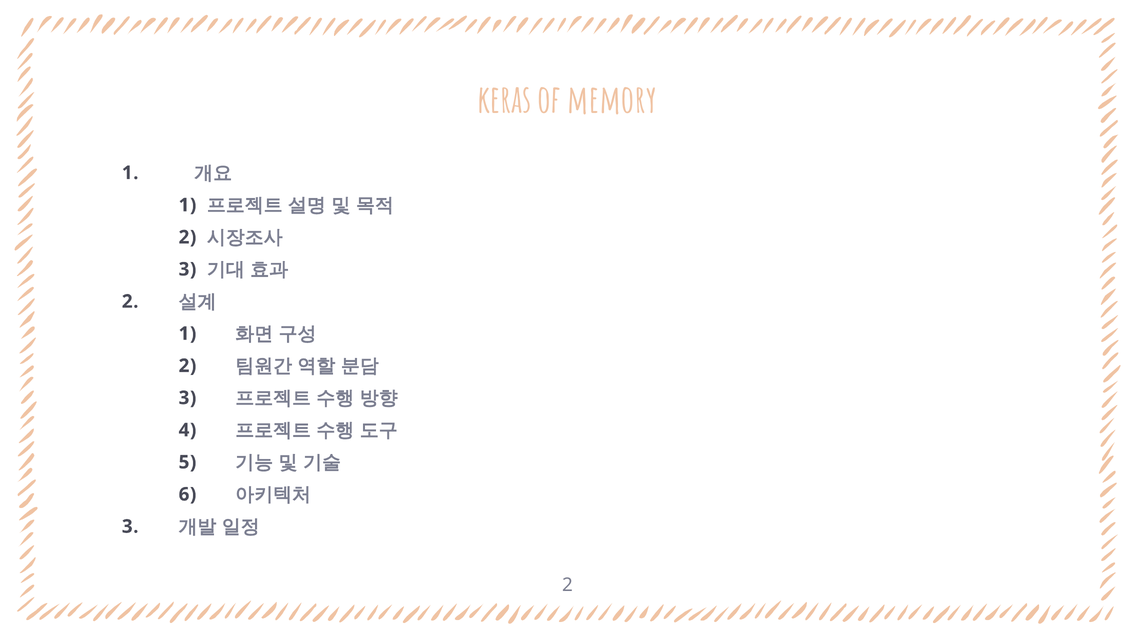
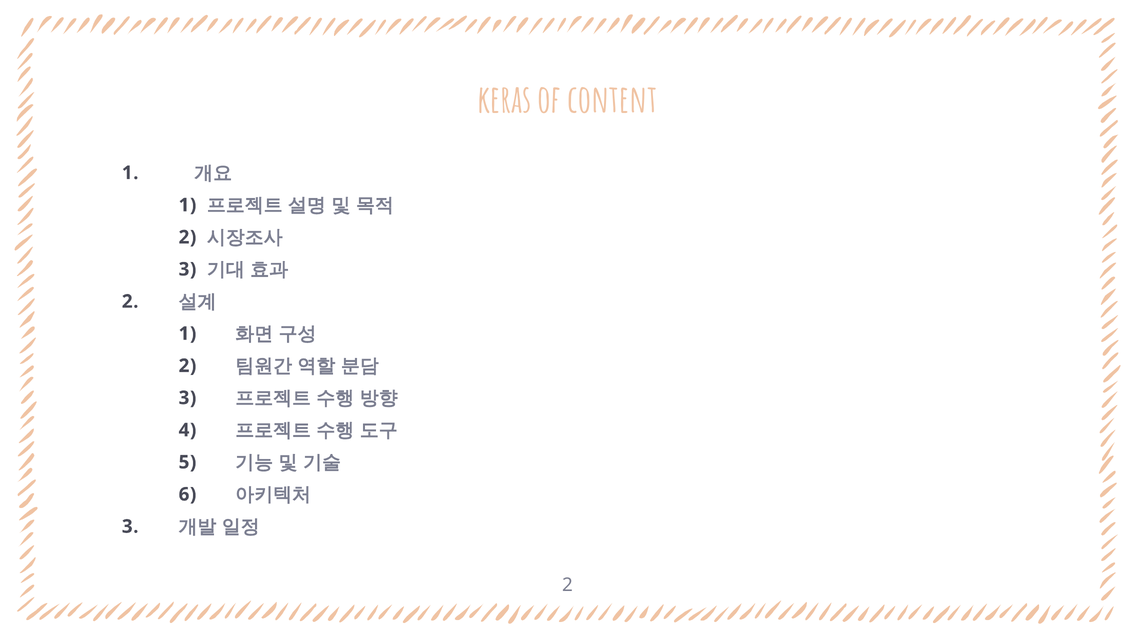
memory: memory -> content
